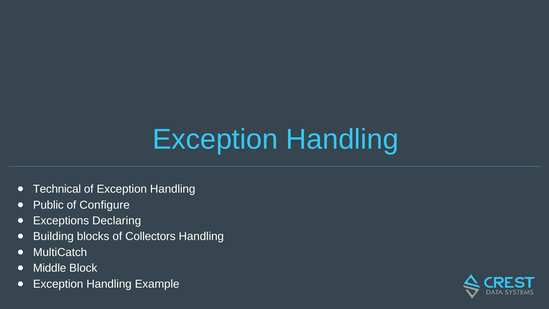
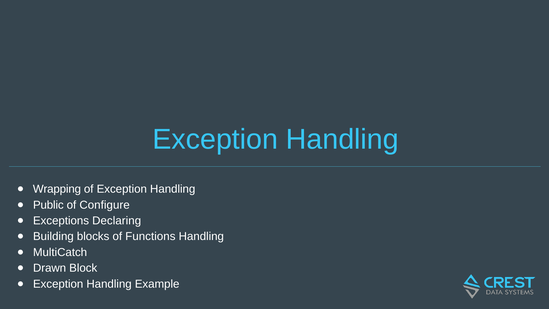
Technical: Technical -> Wrapping
Collectors: Collectors -> Functions
Middle: Middle -> Drawn
